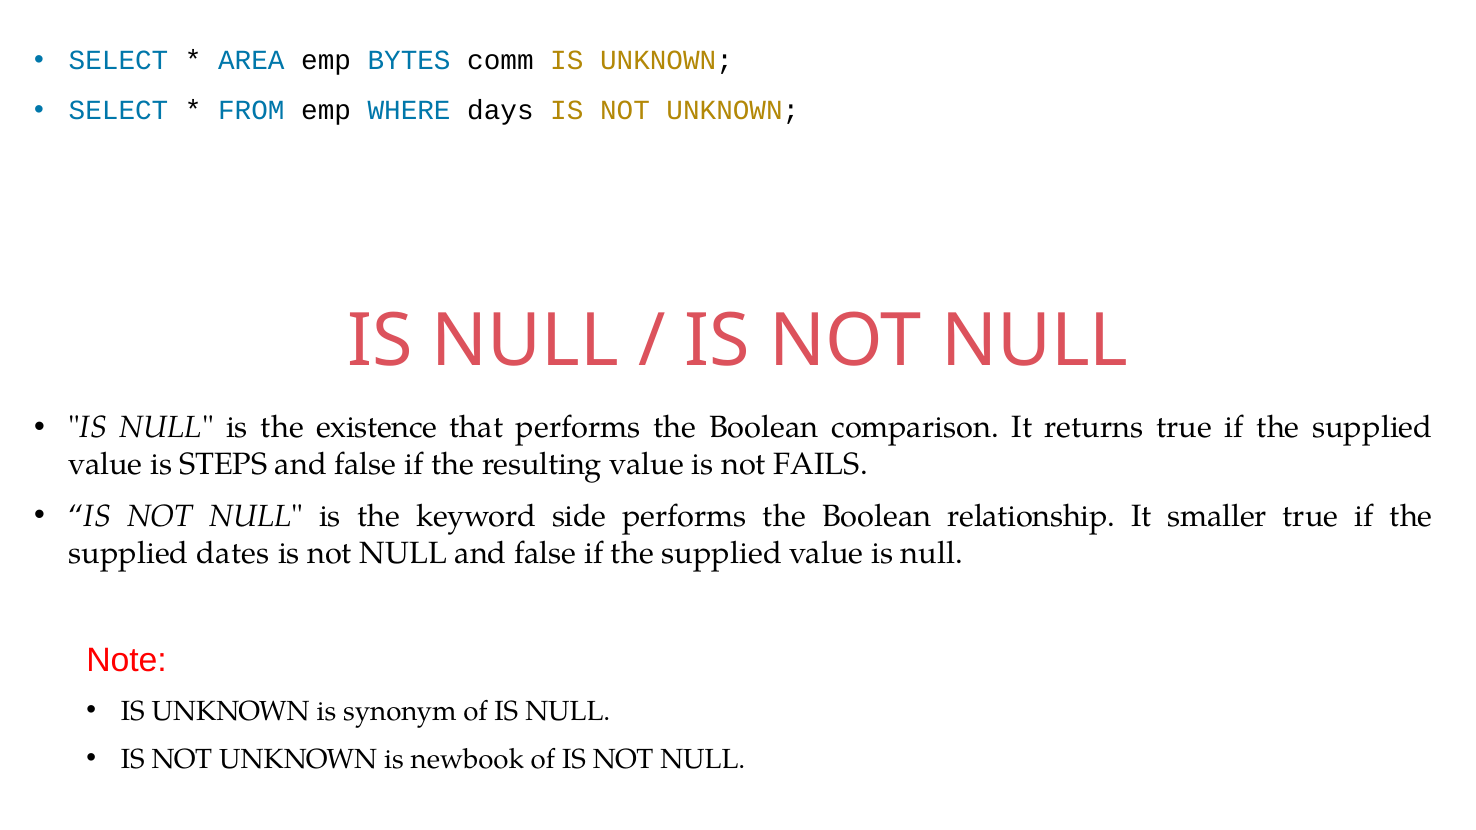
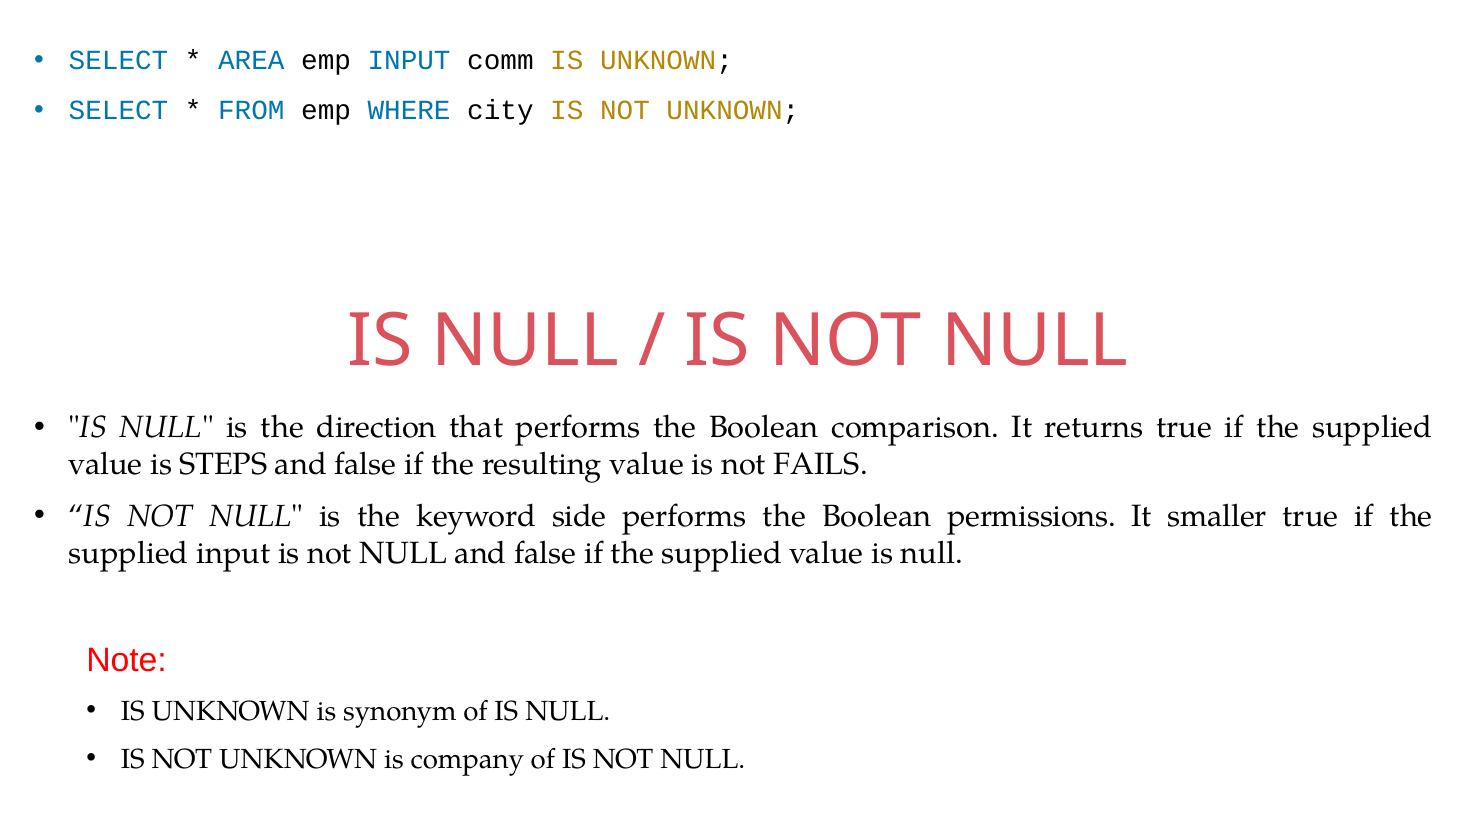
emp BYTES: BYTES -> INPUT
days: days -> city
existence: existence -> direction
relationship: relationship -> permissions
supplied dates: dates -> input
newbook: newbook -> company
